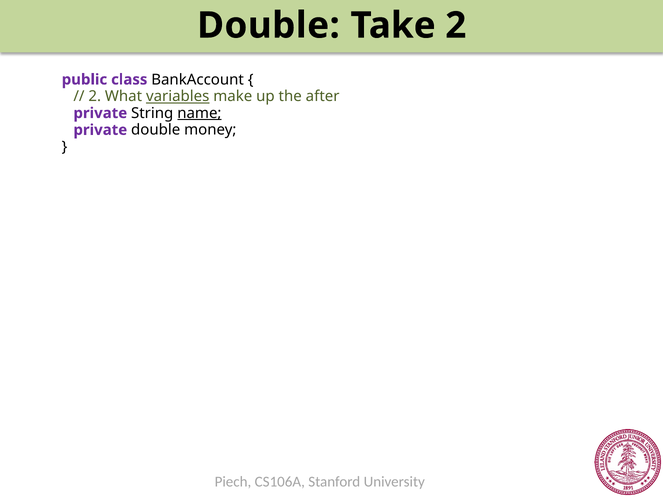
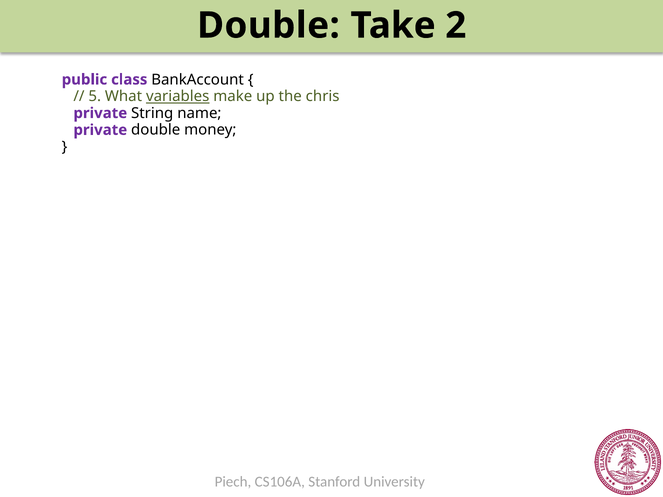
2 at (95, 96): 2 -> 5
after: after -> chris
name underline: present -> none
